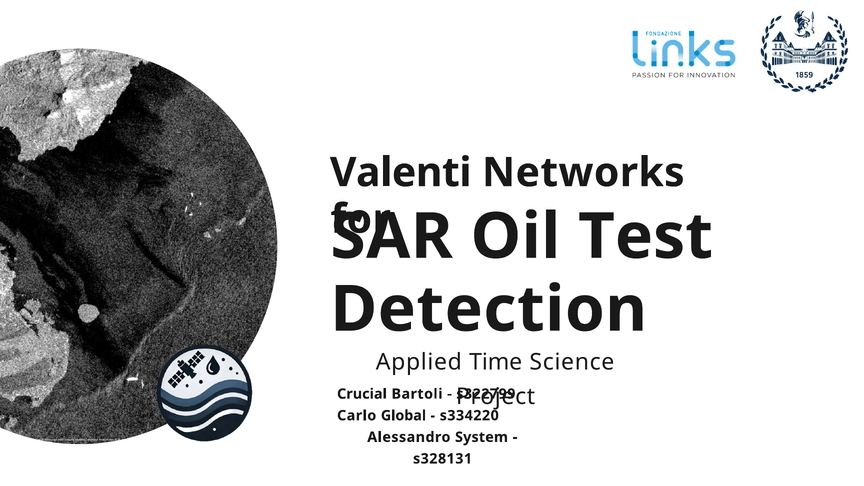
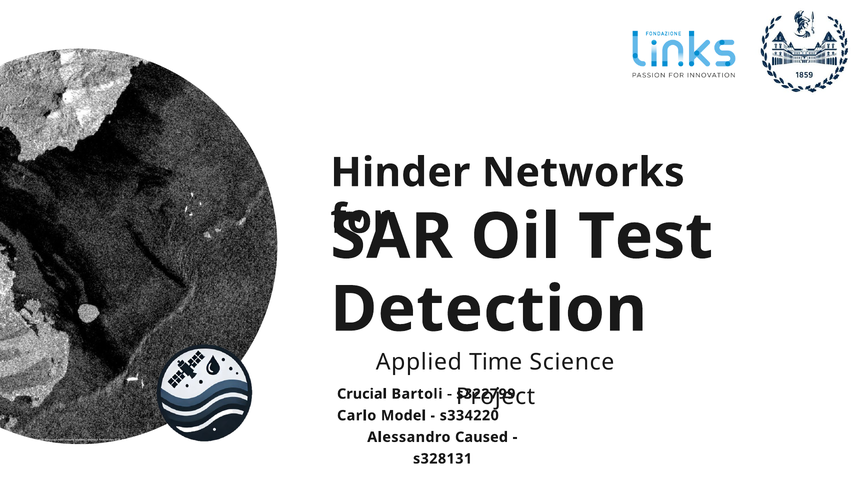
Valenti: Valenti -> Hinder
Global: Global -> Model
System: System -> Caused
